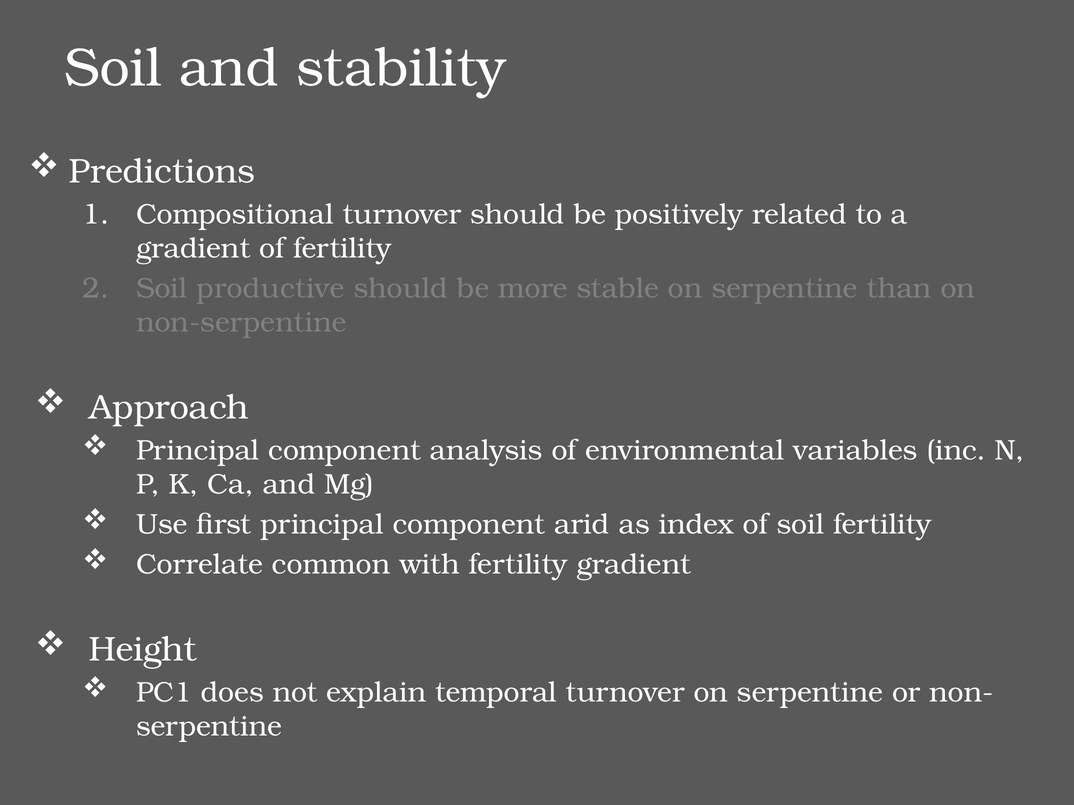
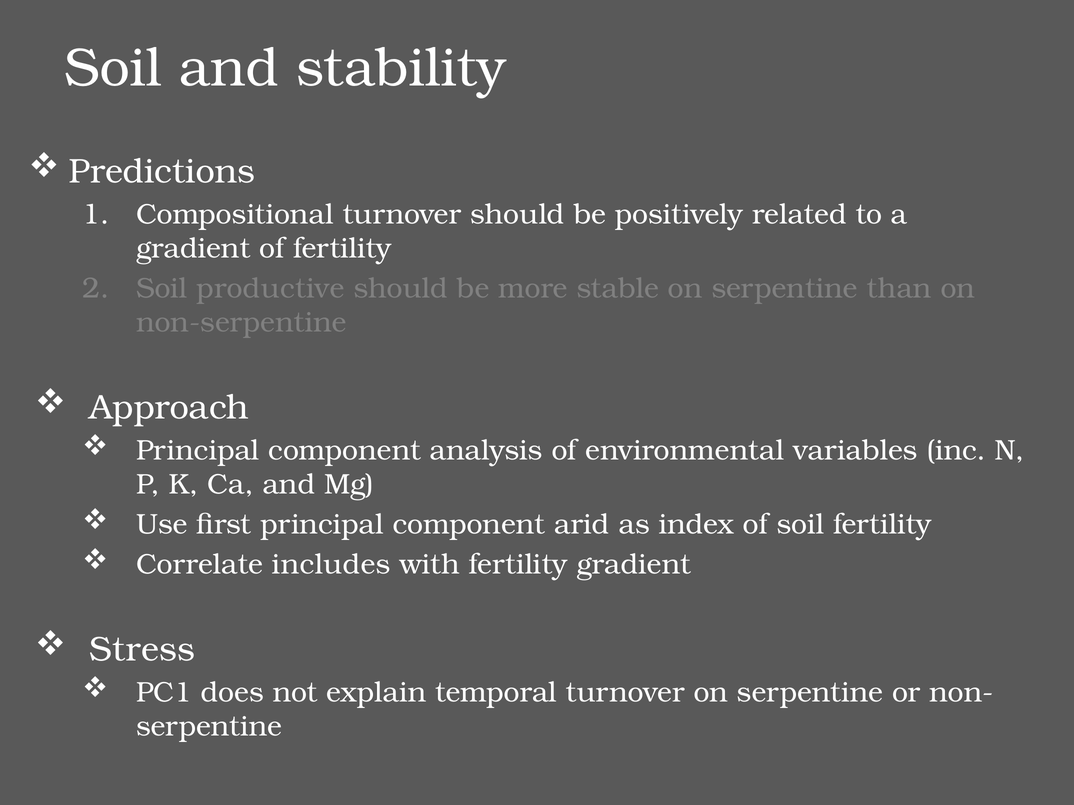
common: common -> includes
Height: Height -> Stress
